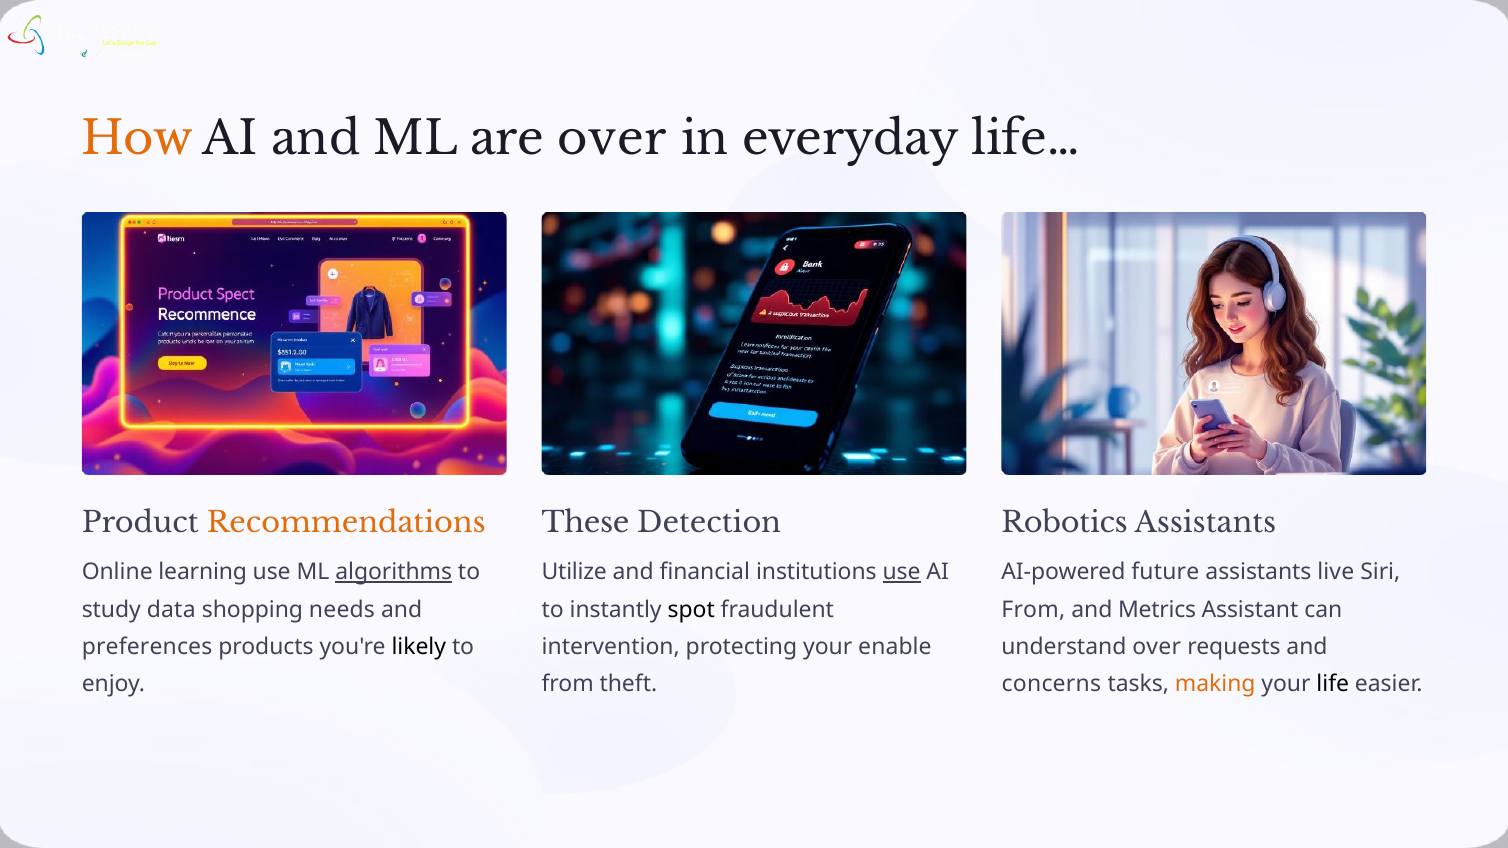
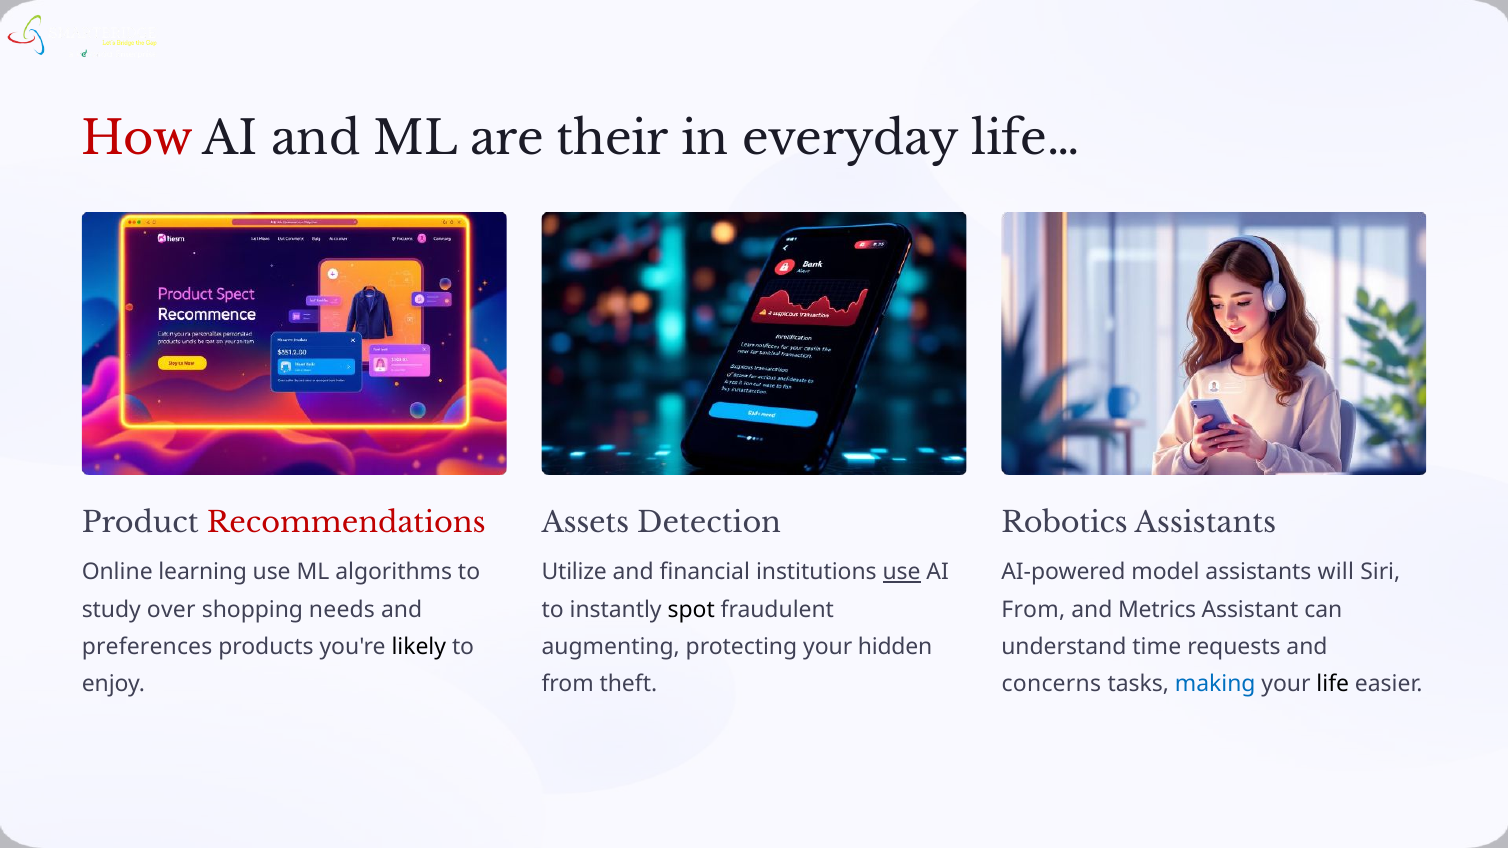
How colour: orange -> red
are over: over -> their
Recommendations colour: orange -> red
These: These -> Assets
algorithms underline: present -> none
future: future -> model
live: live -> will
data: data -> over
intervention: intervention -> augmenting
enable: enable -> hidden
understand over: over -> time
making colour: orange -> blue
